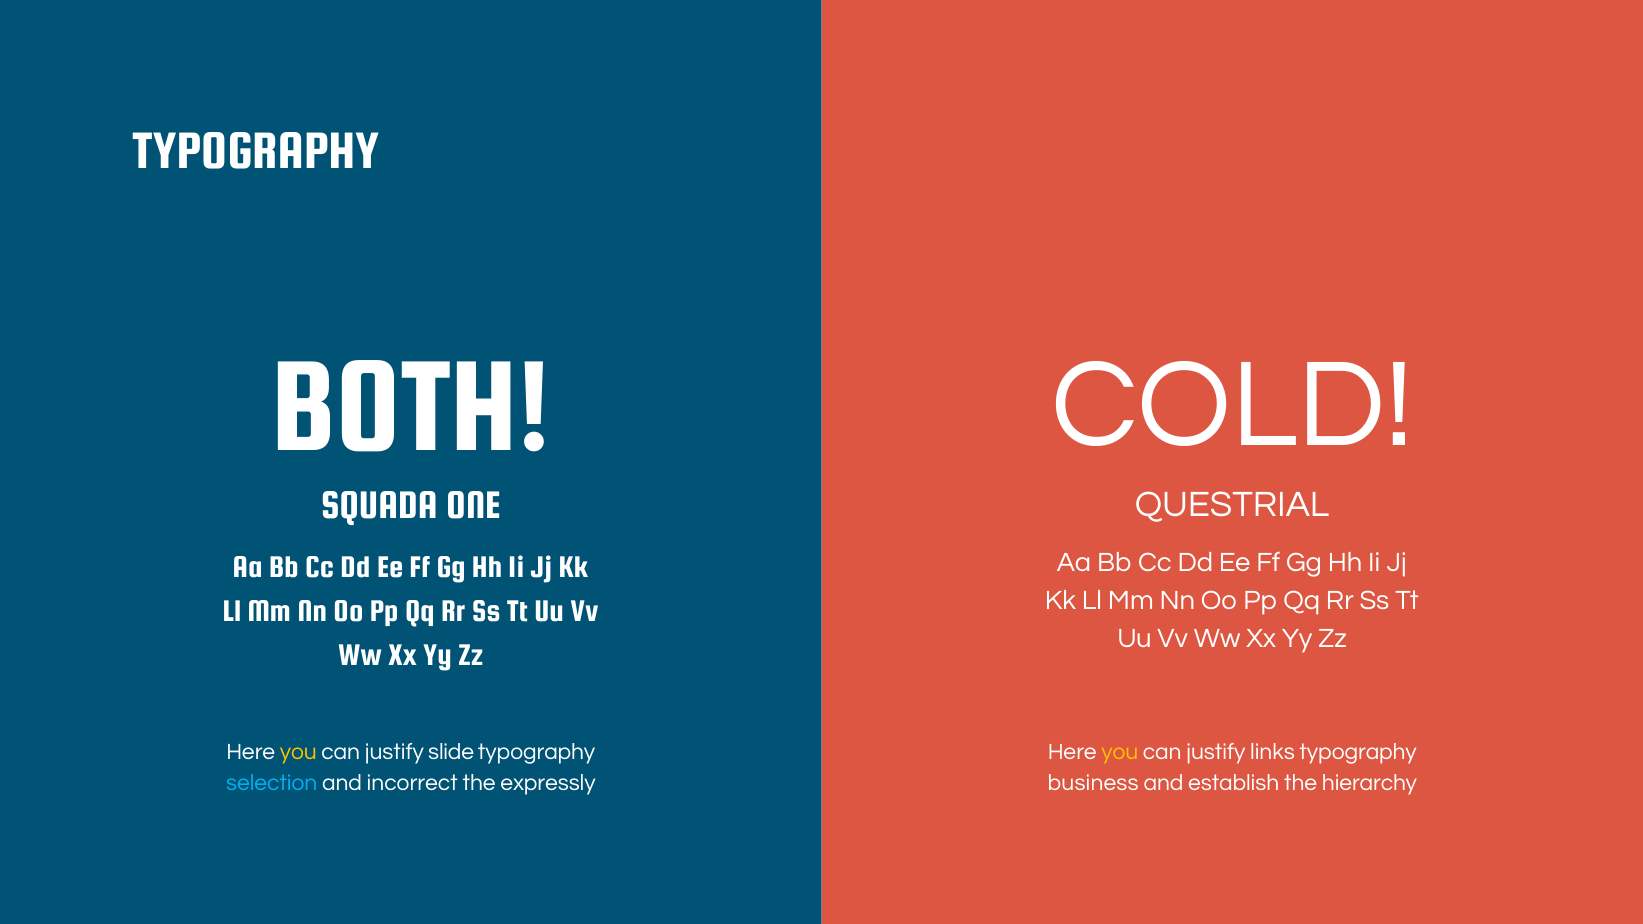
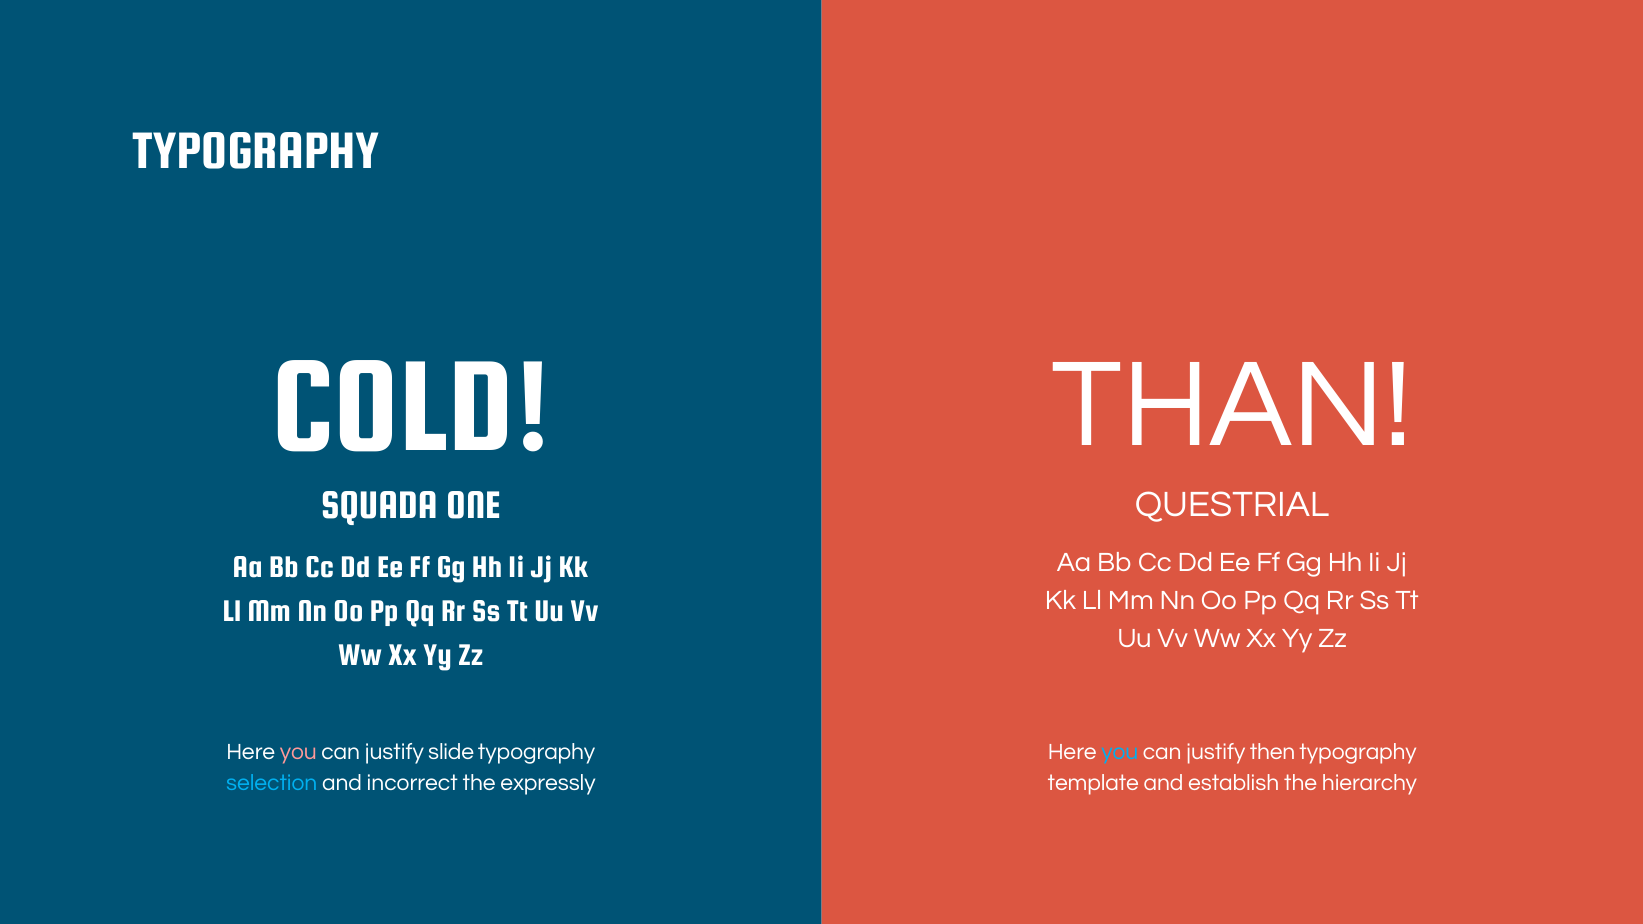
BOTH: BOTH -> COLD
COLD: COLD -> THAN
you at (298, 752) colour: yellow -> pink
you at (1120, 752) colour: yellow -> light blue
links: links -> then
business: business -> template
